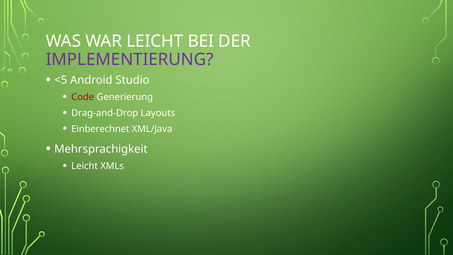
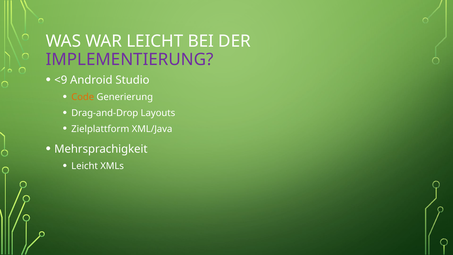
<5: <5 -> <9
Code colour: red -> orange
Einberechnet: Einberechnet -> Zielplattform
